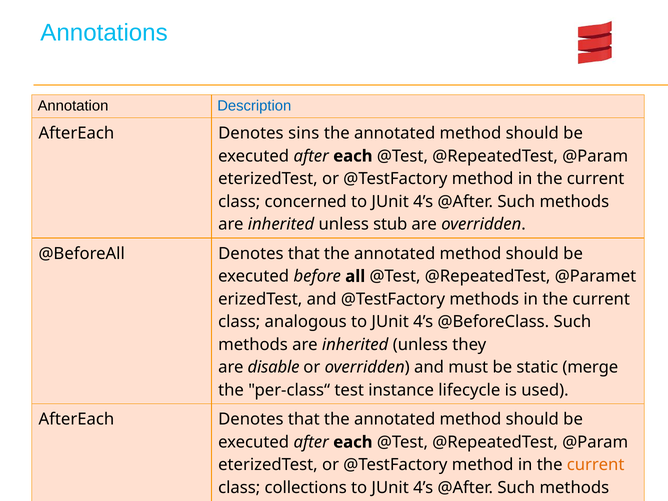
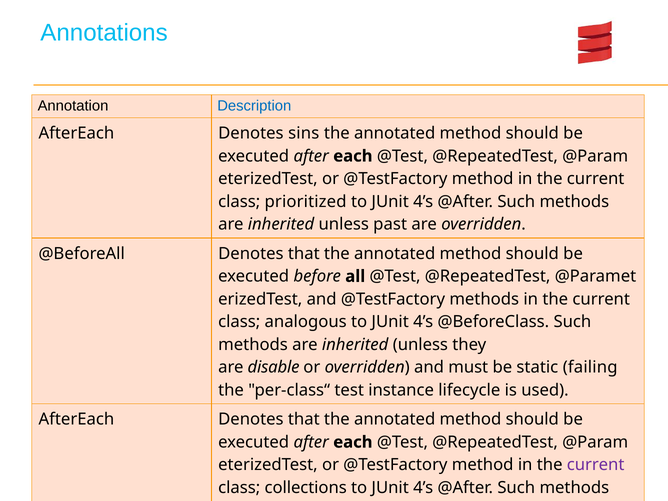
concerned: concerned -> prioritized
stub: stub -> past
merge: merge -> failing
current at (596, 465) colour: orange -> purple
